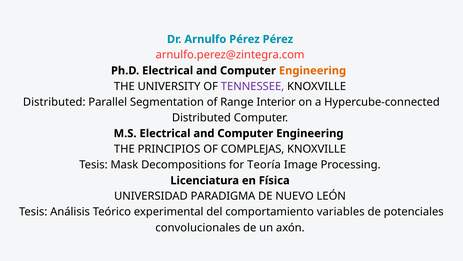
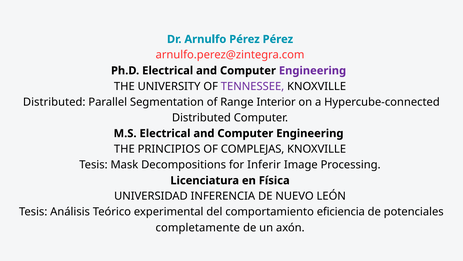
Engineering at (312, 70) colour: orange -> purple
Teoría: Teoría -> Inferir
PARADIGMA: PARADIGMA -> INFERENCIA
variables: variables -> eficiencia
convolucionales: convolucionales -> completamente
